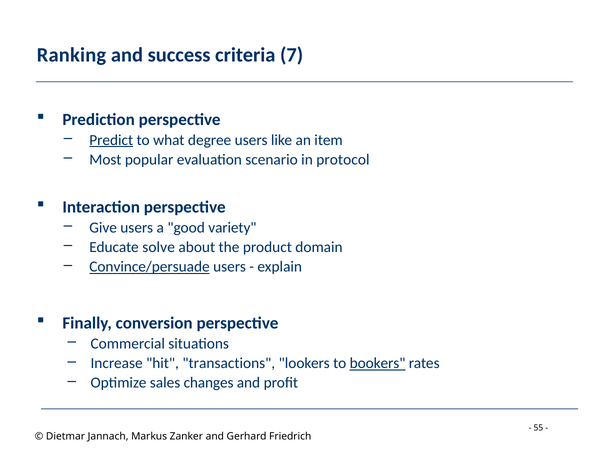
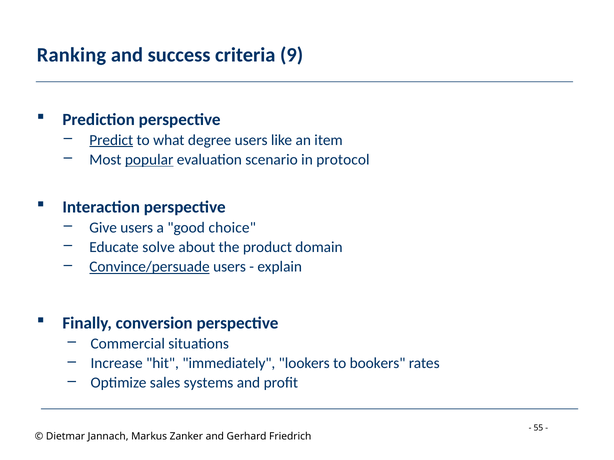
7: 7 -> 9
popular underline: none -> present
variety: variety -> choice
transactions: transactions -> immediately
bookers underline: present -> none
changes: changes -> systems
